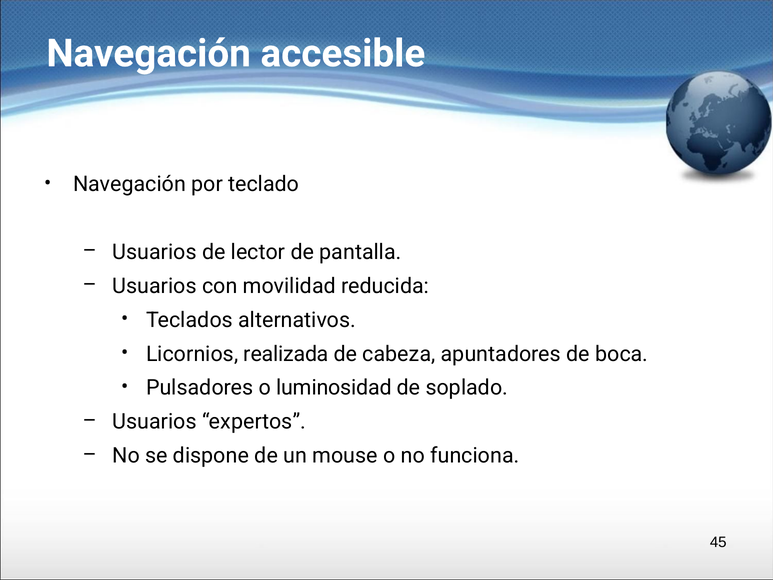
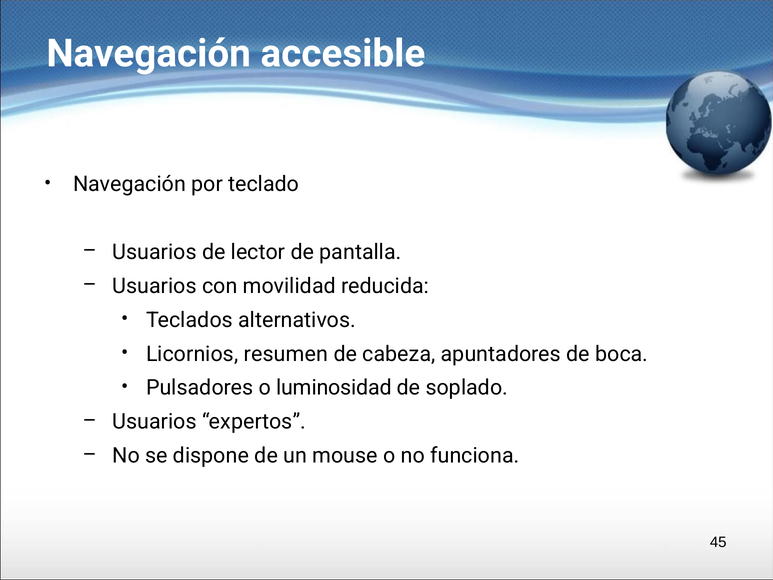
realizada: realizada -> resumen
